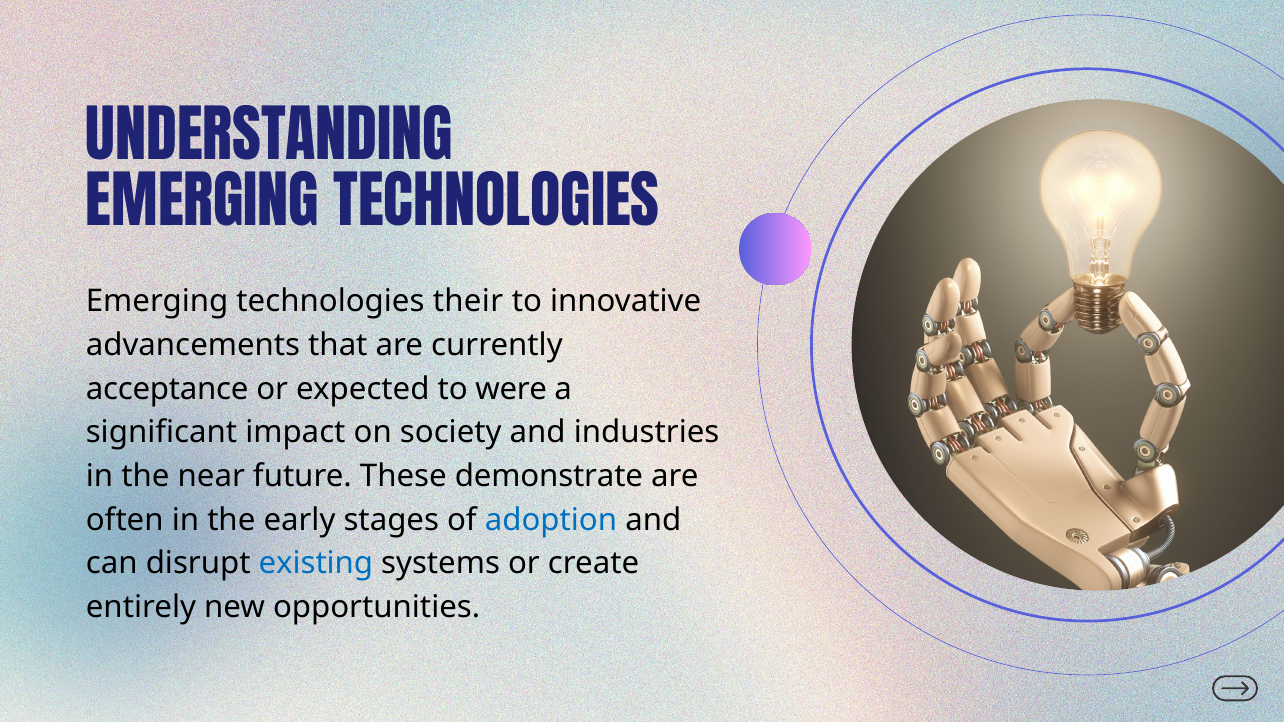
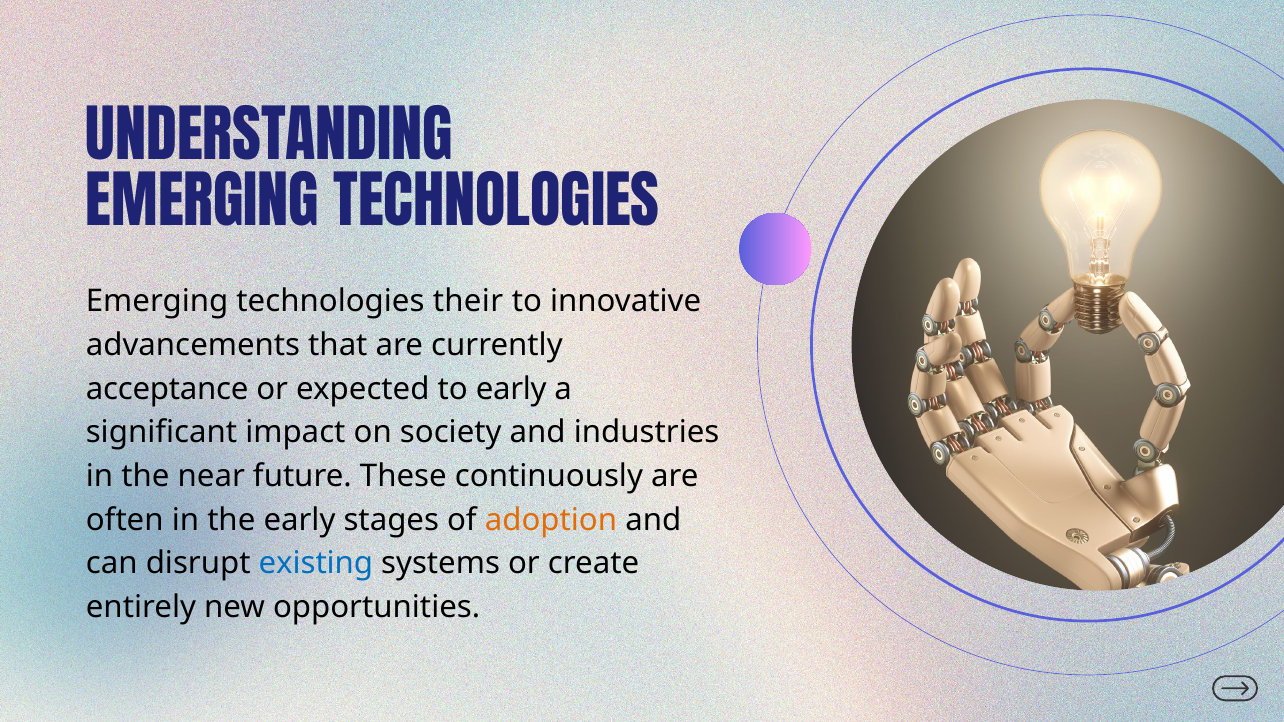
to were: were -> early
demonstrate: demonstrate -> continuously
adoption colour: blue -> orange
